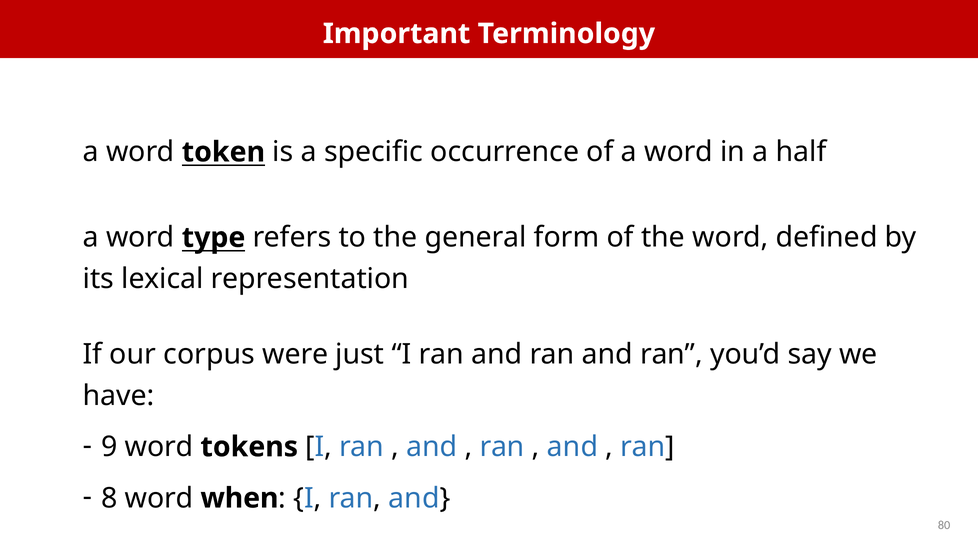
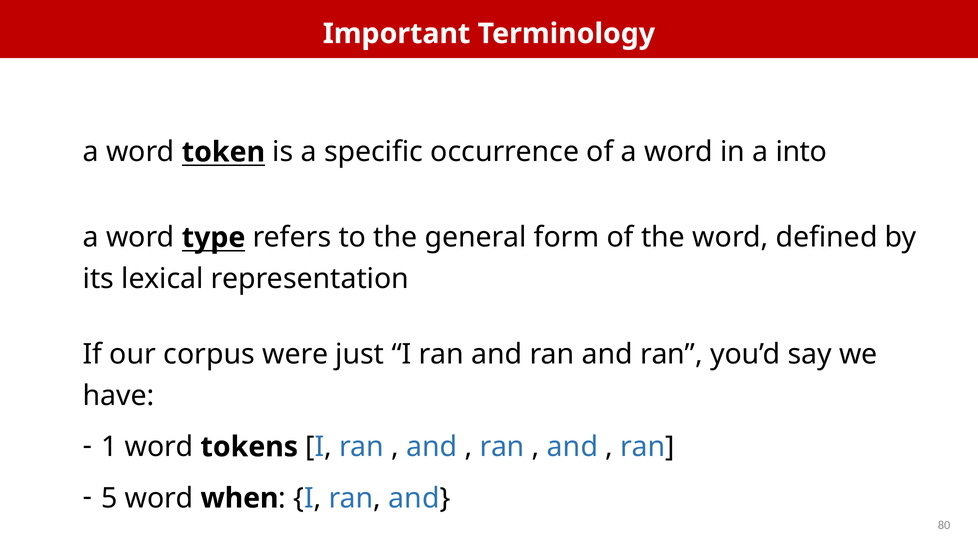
half: half -> into
9: 9 -> 1
8: 8 -> 5
